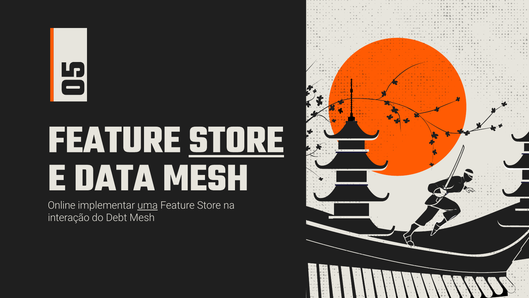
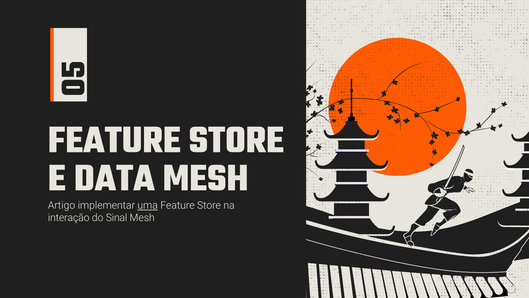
STORE at (236, 139) underline: present -> none
Online: Online -> Artigo
Debt: Debt -> Sinal
